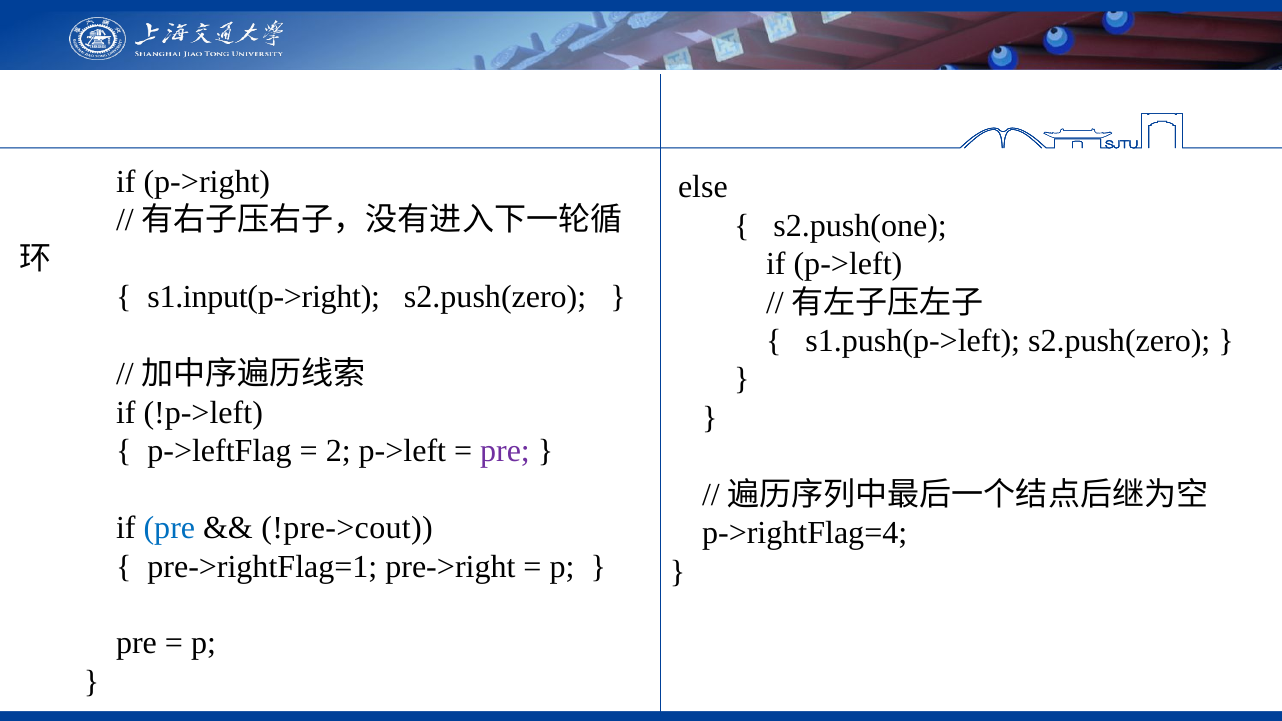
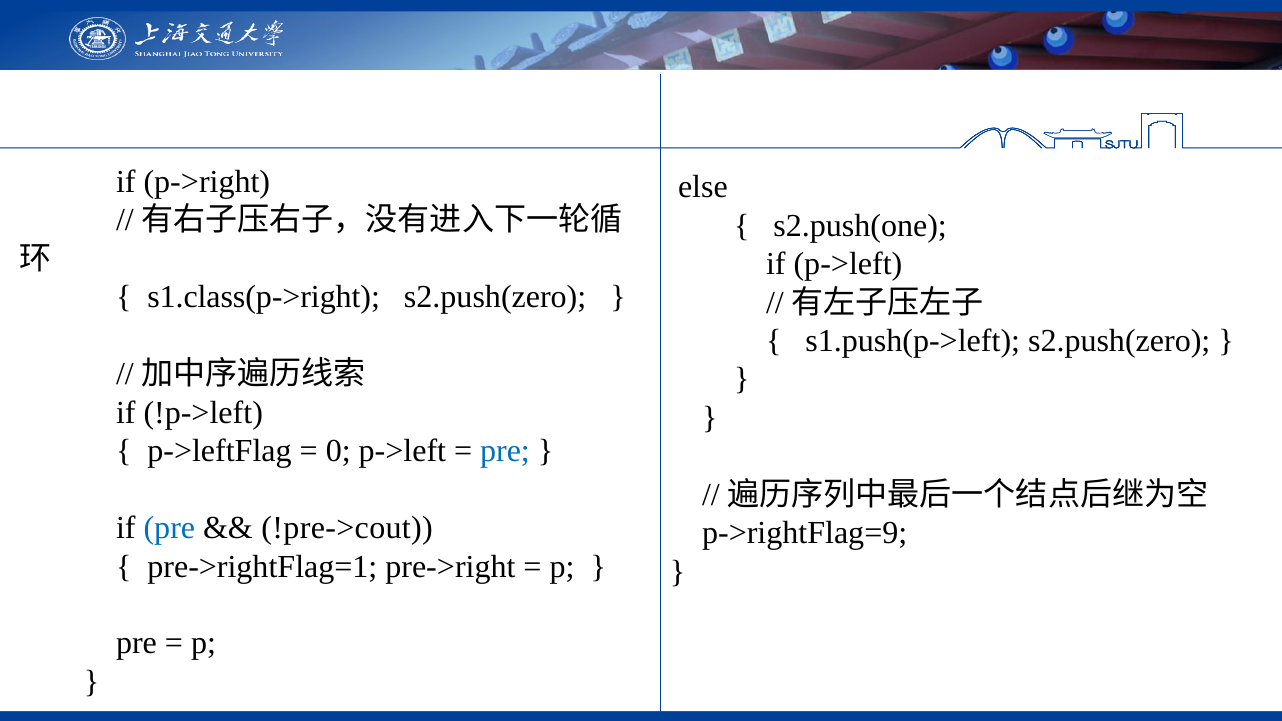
s1.input(p->right: s1.input(p->right -> s1.class(p->right
2: 2 -> 0
pre at (505, 451) colour: purple -> blue
p->rightFlag=4: p->rightFlag=4 -> p->rightFlag=9
